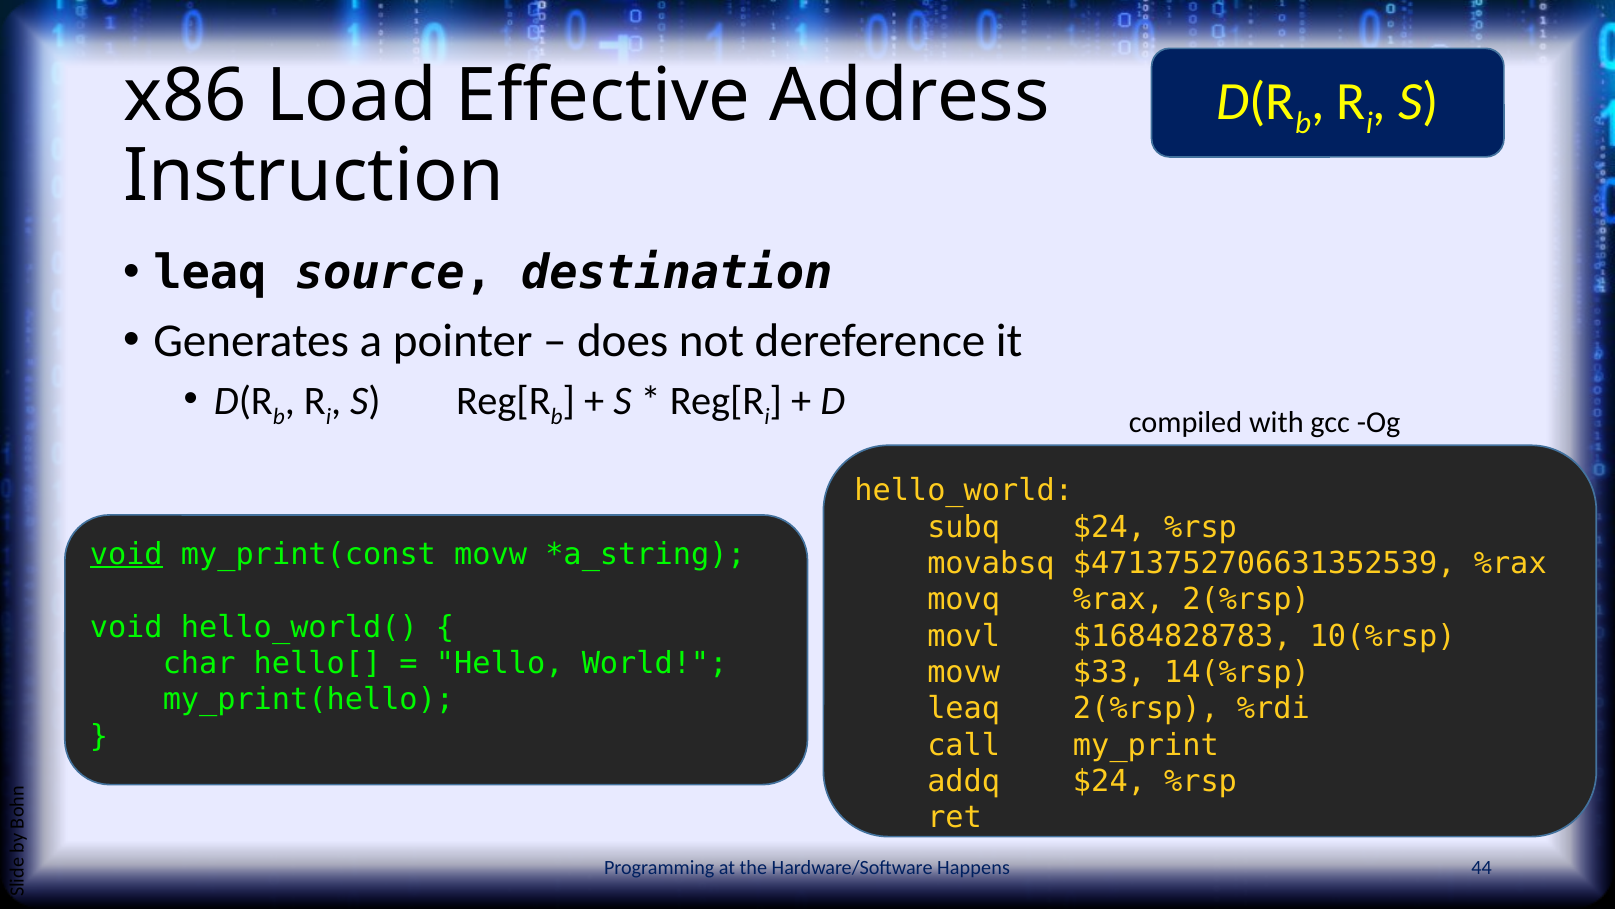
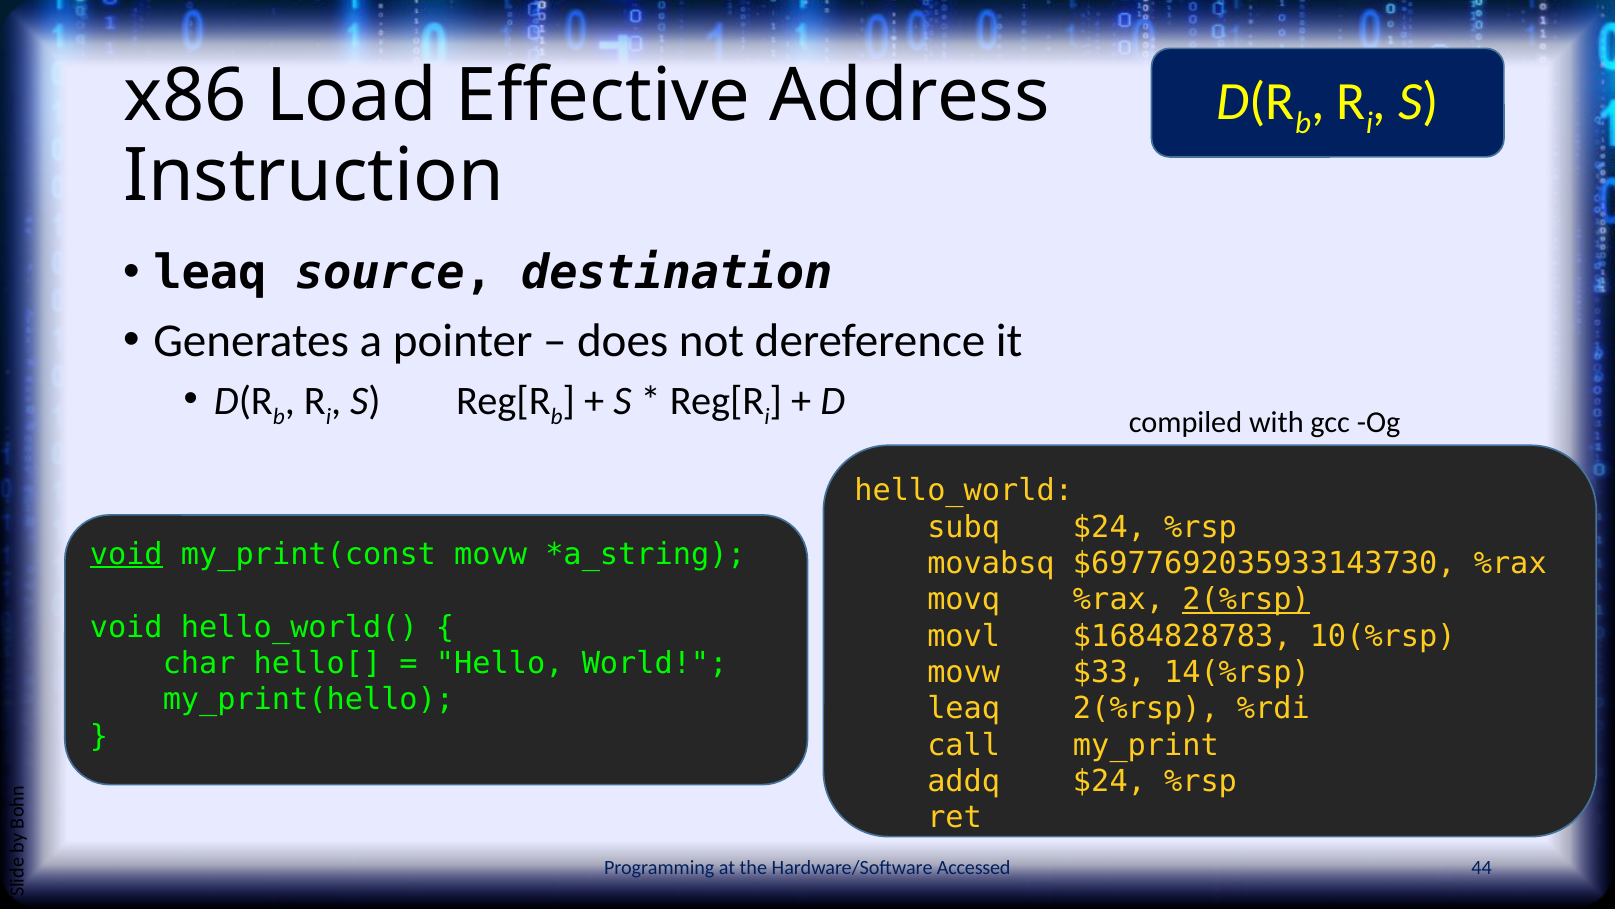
$4713752706631352539: $4713752706631352539 -> $6977692035933143730
2(%rsp at (1246, 599) underline: none -> present
Happens: Happens -> Accessed
